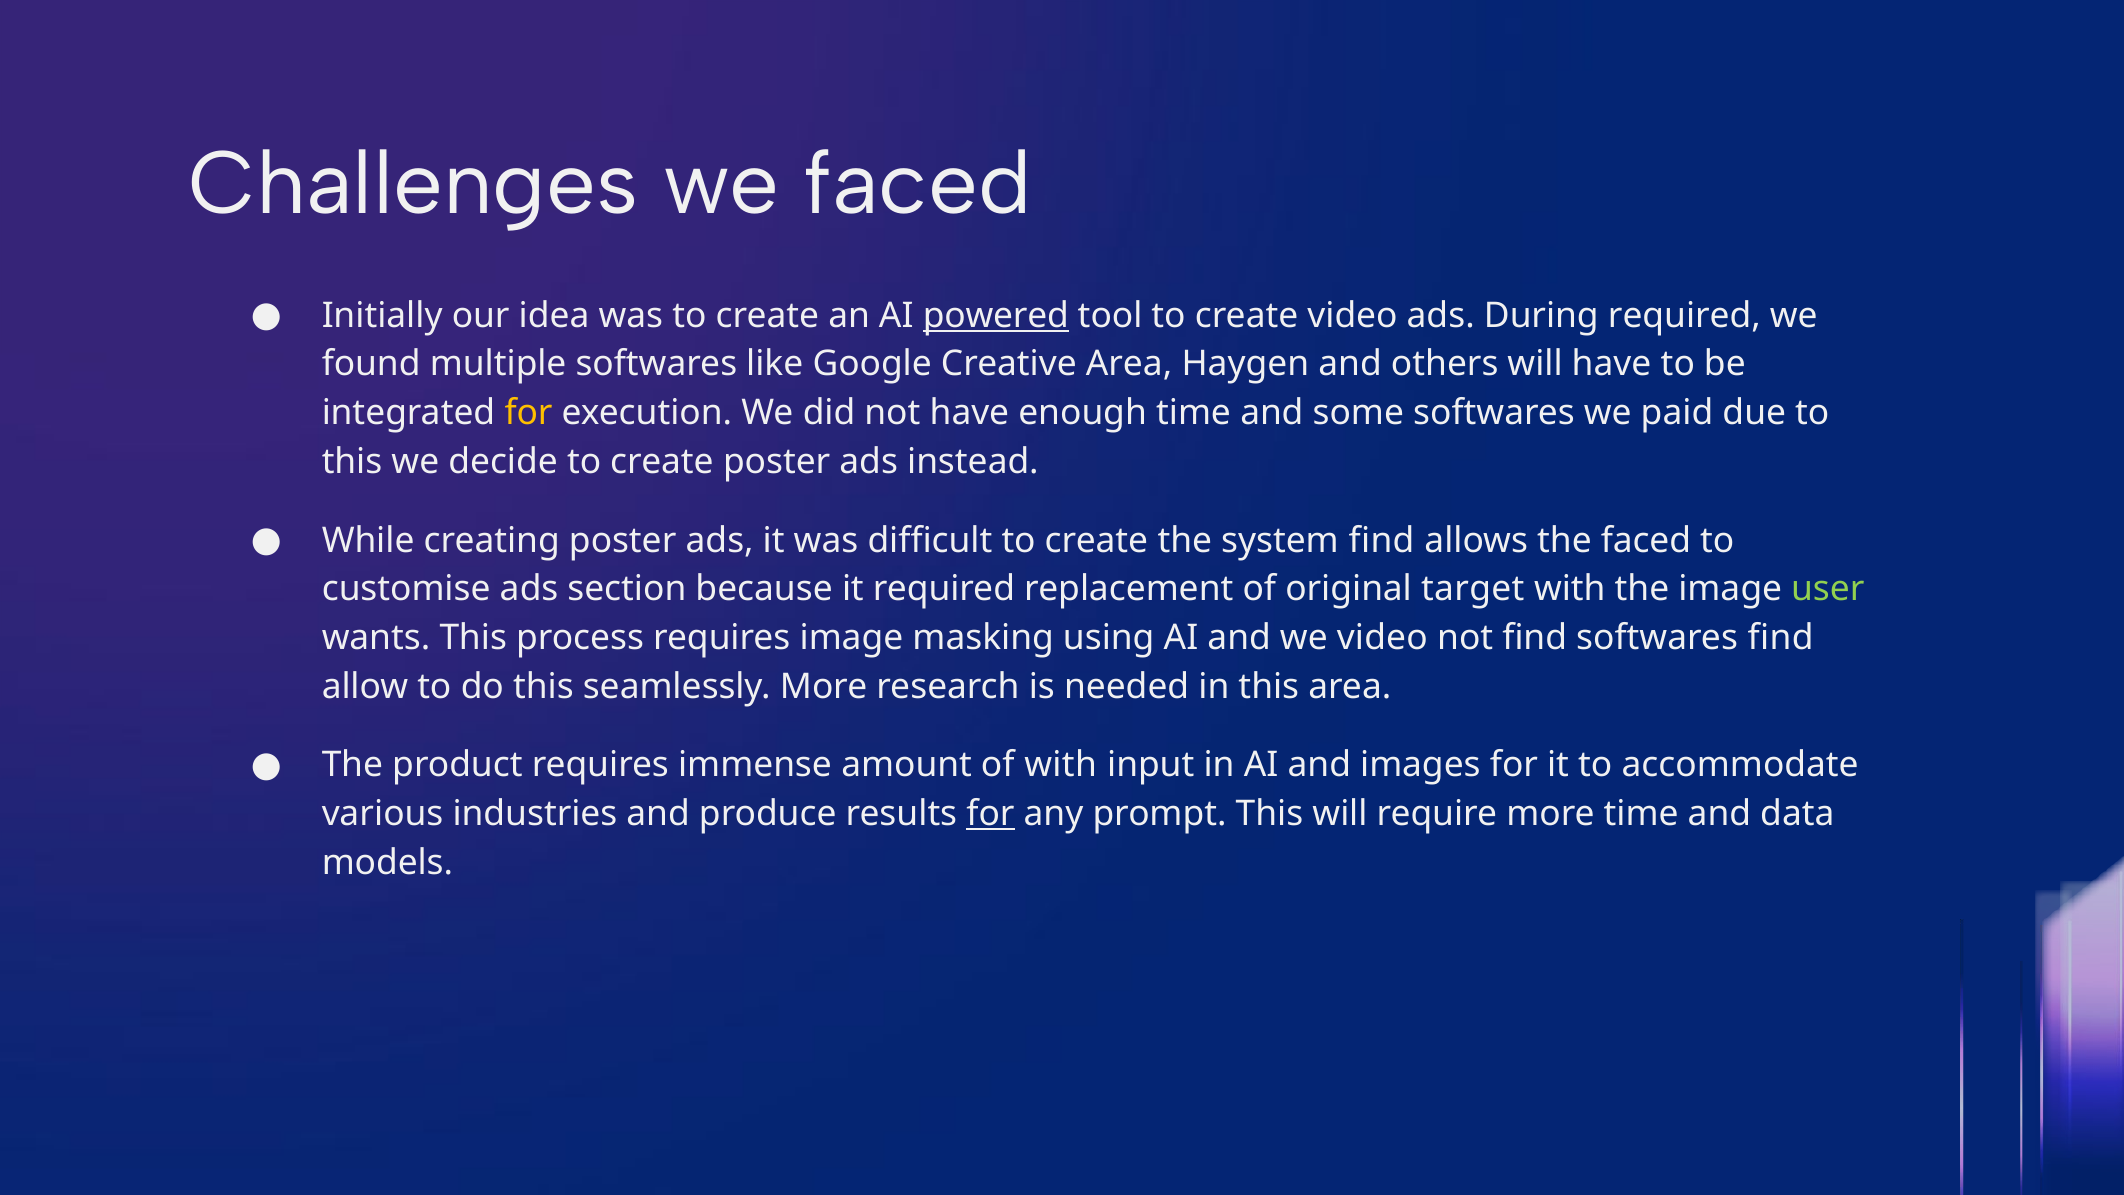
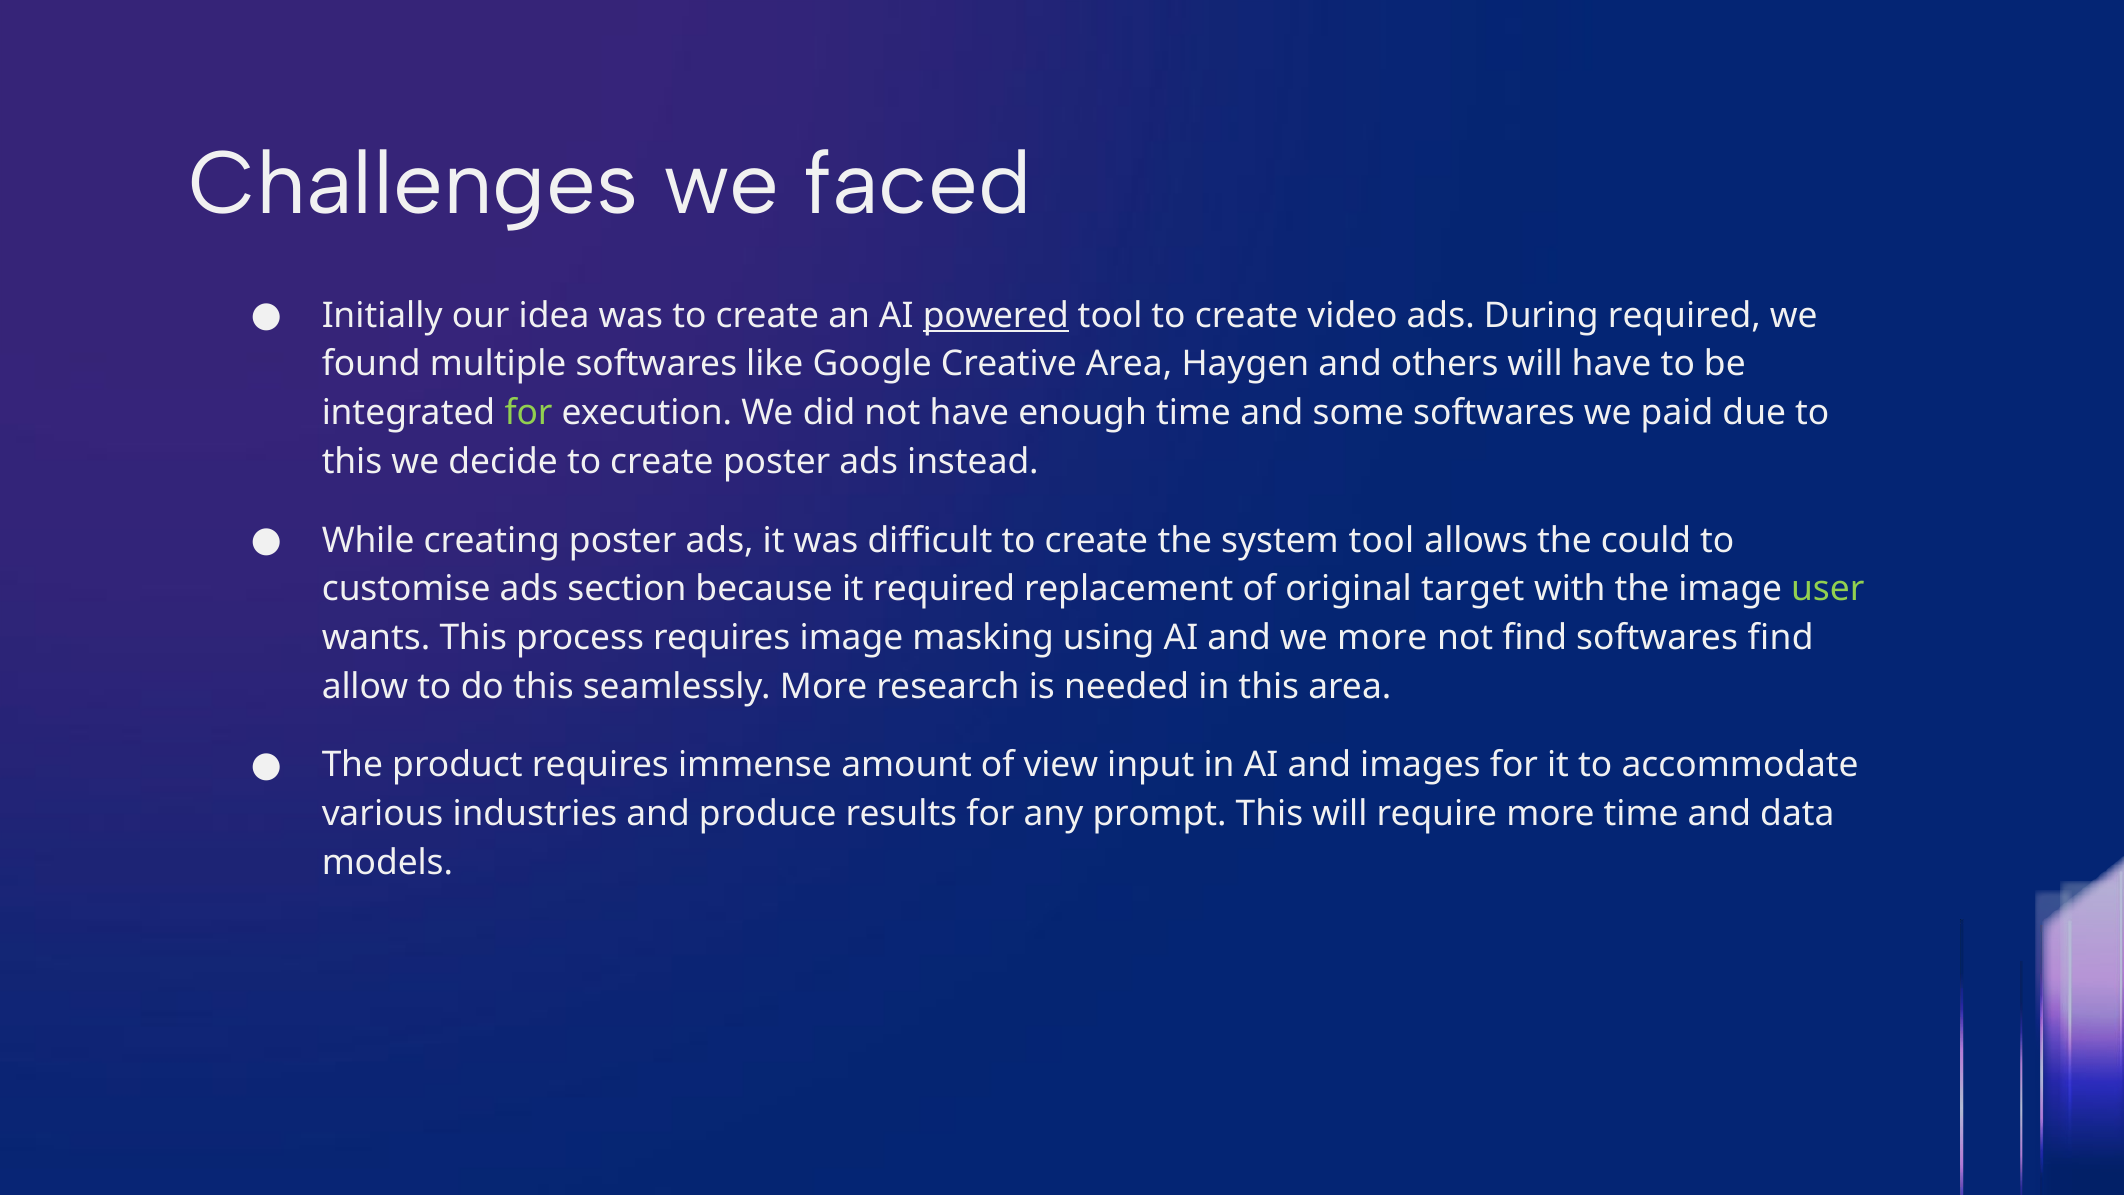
for at (528, 413) colour: yellow -> light green
system find: find -> tool
the faced: faced -> could
we video: video -> more
of with: with -> view
for at (991, 814) underline: present -> none
